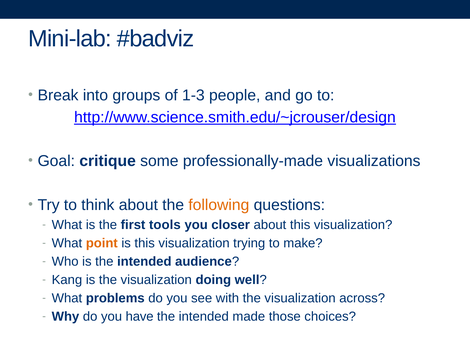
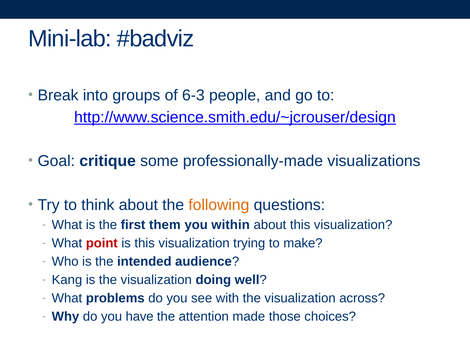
1-3: 1-3 -> 6-3
tools: tools -> them
closer: closer -> within
point colour: orange -> red
intended at (204, 316): intended -> attention
